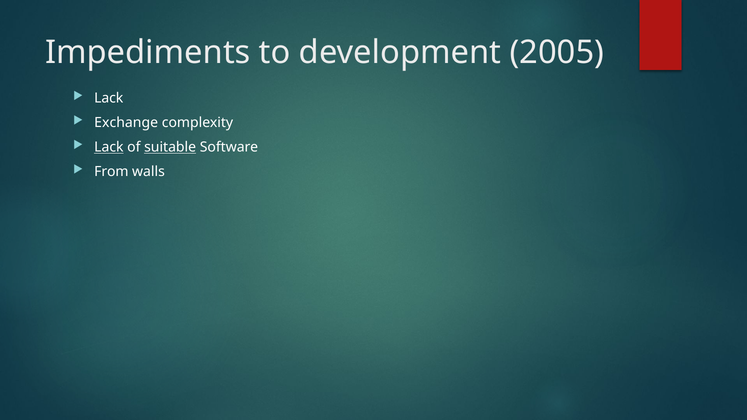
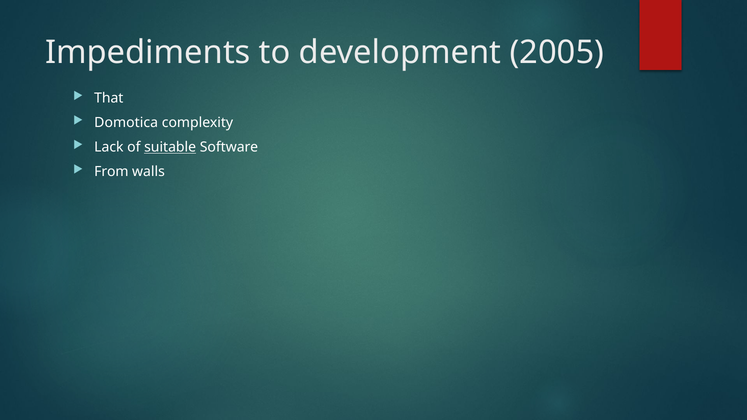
Lack at (109, 98): Lack -> That
Exchange: Exchange -> Domotica
Lack at (109, 147) underline: present -> none
